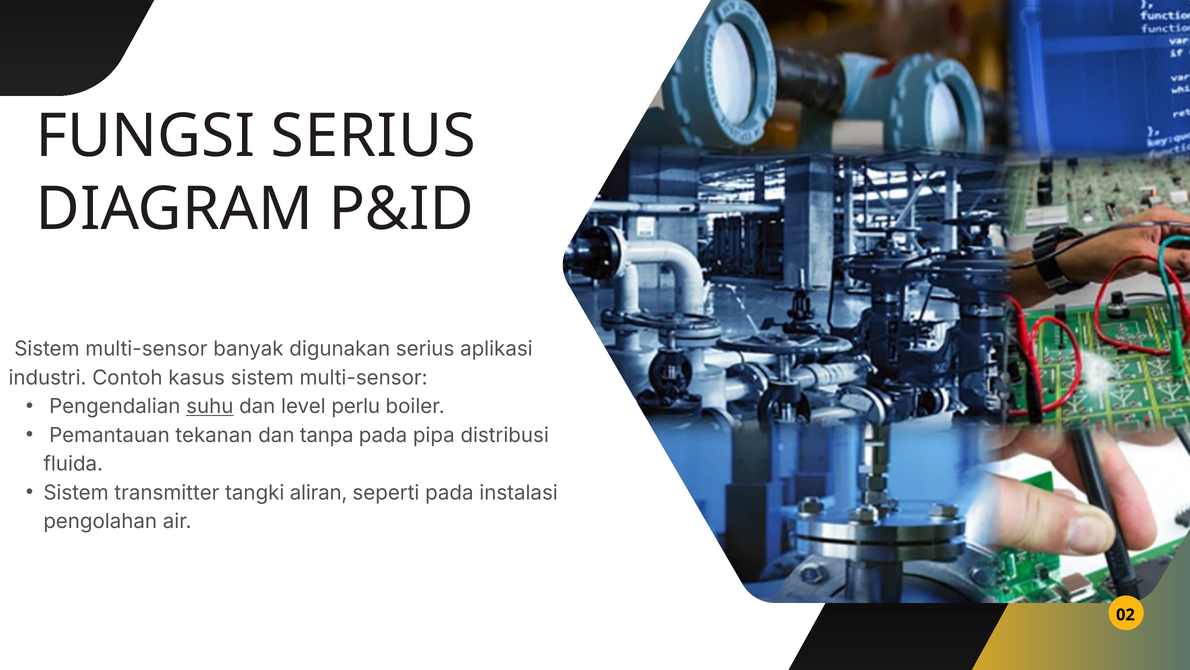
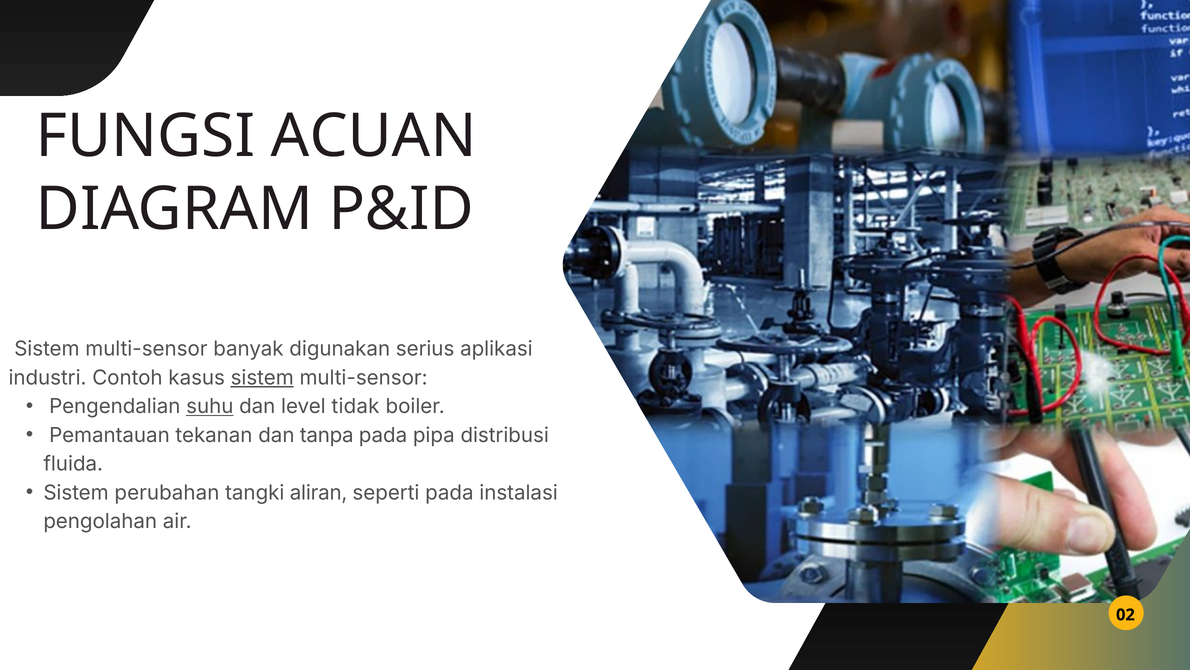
FUNGSI SERIUS: SERIUS -> ACUAN
sistem at (262, 378) underline: none -> present
perlu: perlu -> tidak
transmitter: transmitter -> perubahan
